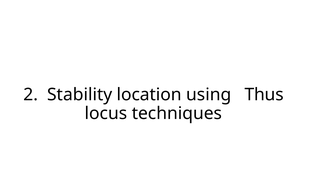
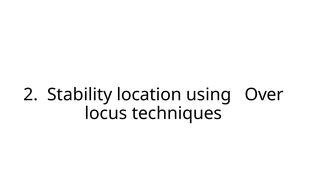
Thus: Thus -> Over
